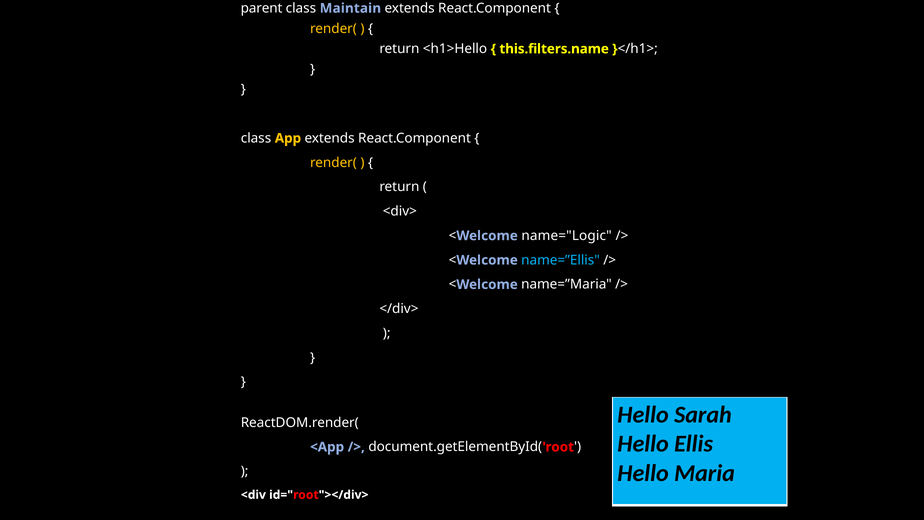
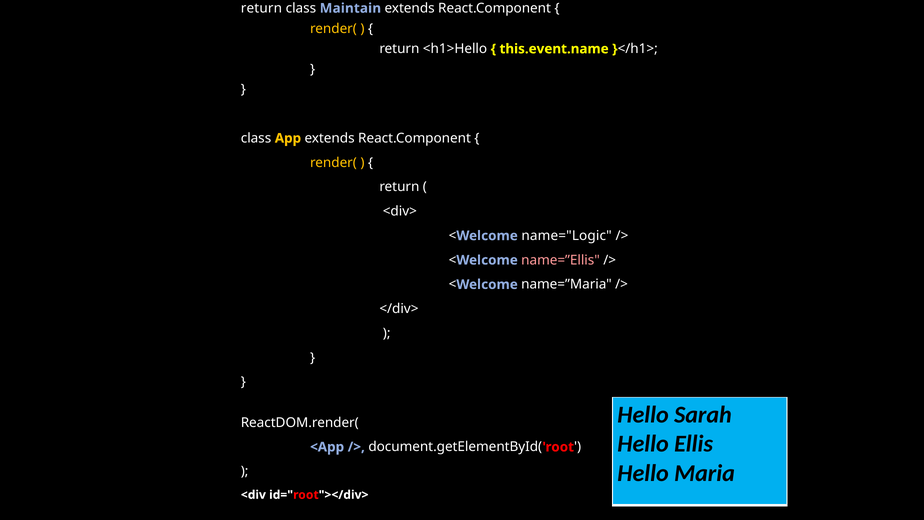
parent at (262, 8): parent -> return
this.filters.name: this.filters.name -> this.event.name
name=”Ellis colour: light blue -> pink
